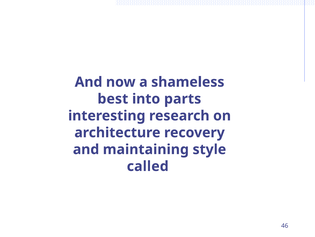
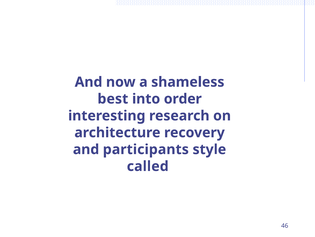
parts: parts -> order
maintaining: maintaining -> participants
